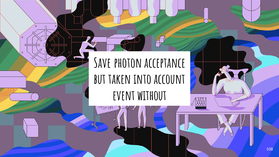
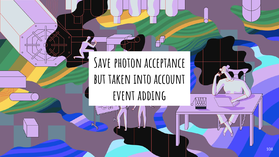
without: without -> adding
